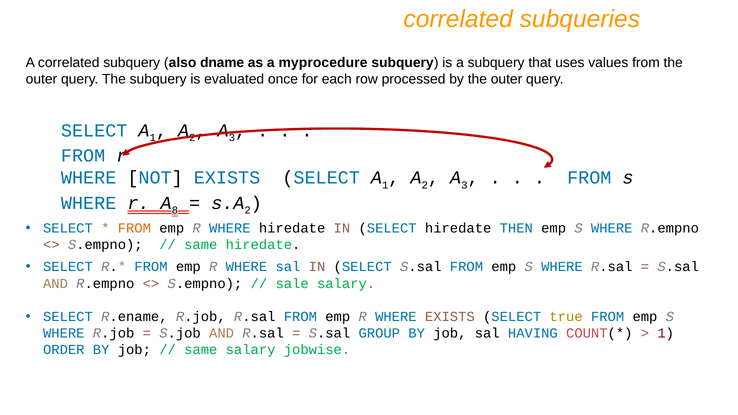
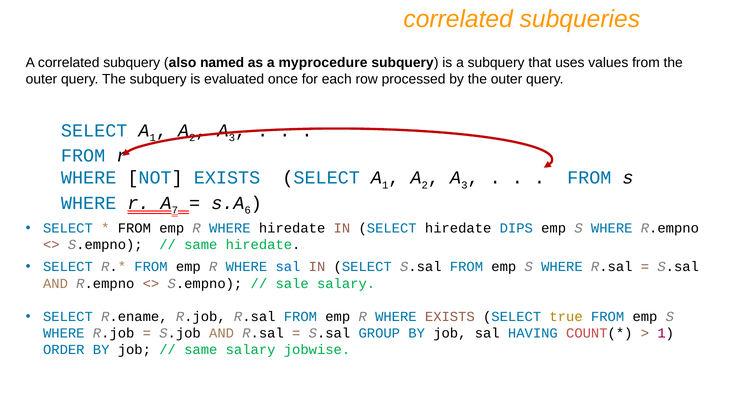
dname: dname -> named
8: 8 -> 7
2 at (248, 210): 2 -> 6
FROM at (134, 228) colour: orange -> black
THEN: THEN -> DIPS
